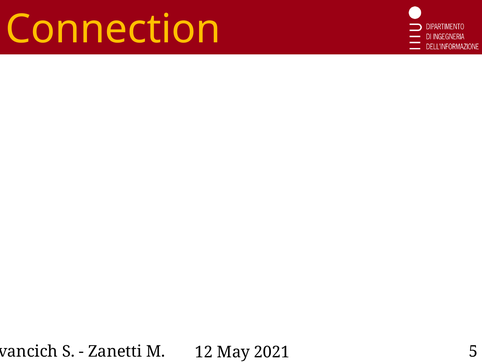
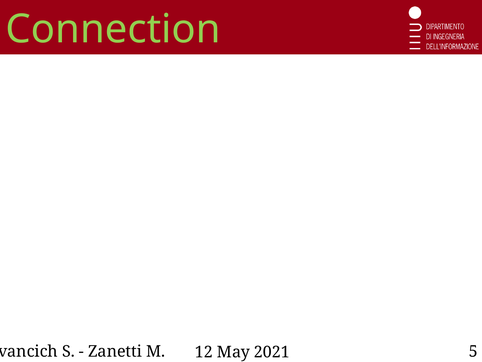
Connection colour: yellow -> light green
